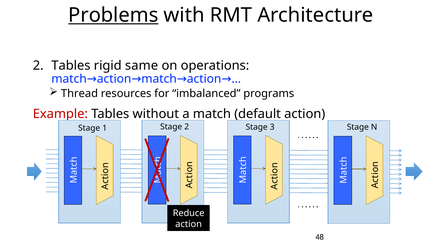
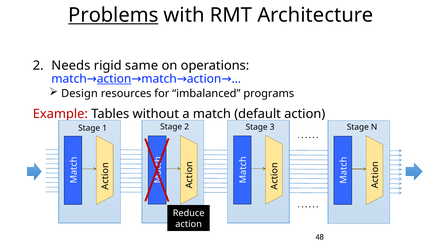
2 Tables: Tables -> Needs
action at (114, 79) underline: none -> present
Thread: Thread -> Design
